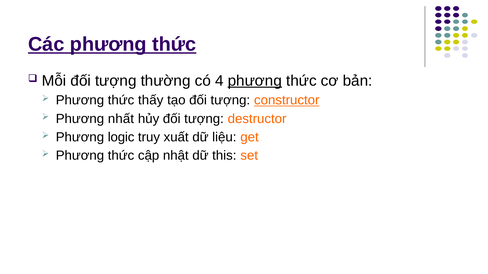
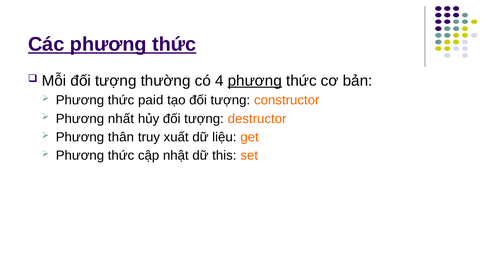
thấy: thấy -> paid
constructor underline: present -> none
logic: logic -> thân
